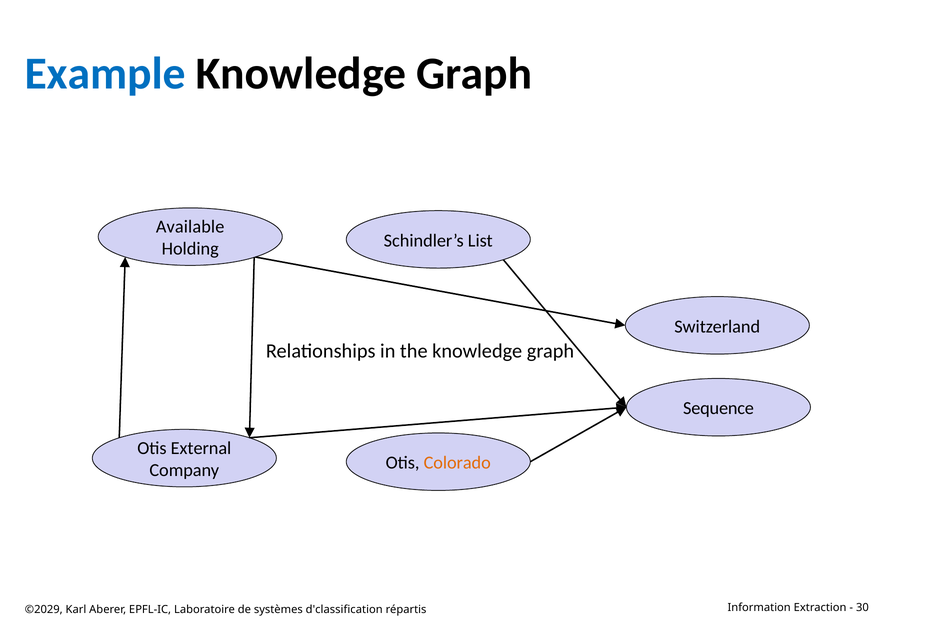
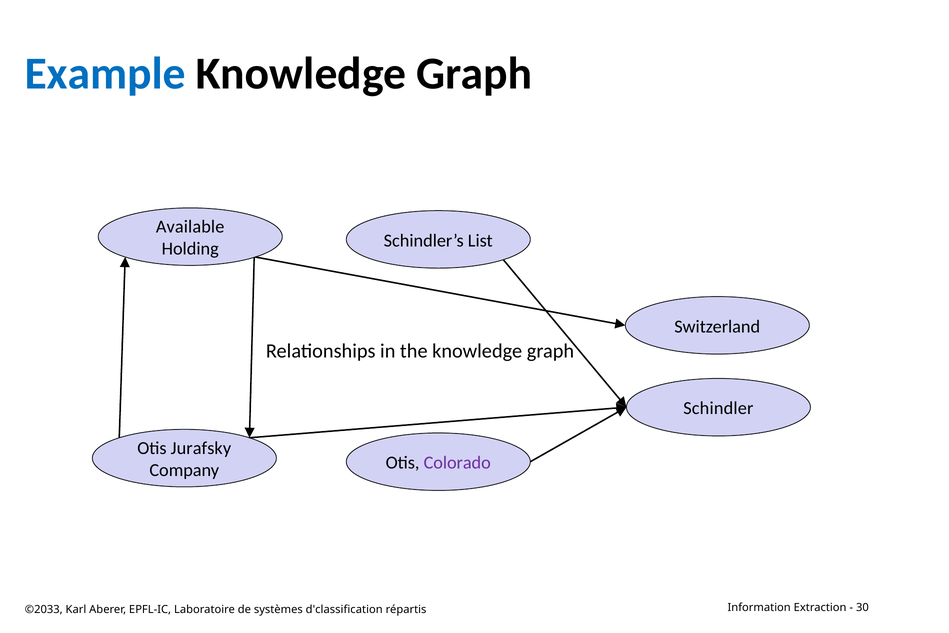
Sequence: Sequence -> Schindler
External: External -> Jurafsky
Colorado colour: orange -> purple
©2029: ©2029 -> ©2033
